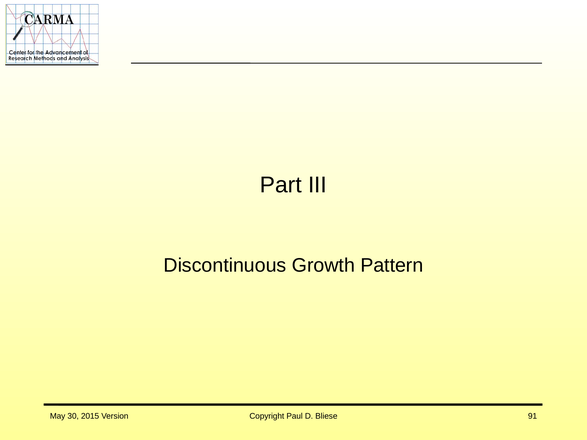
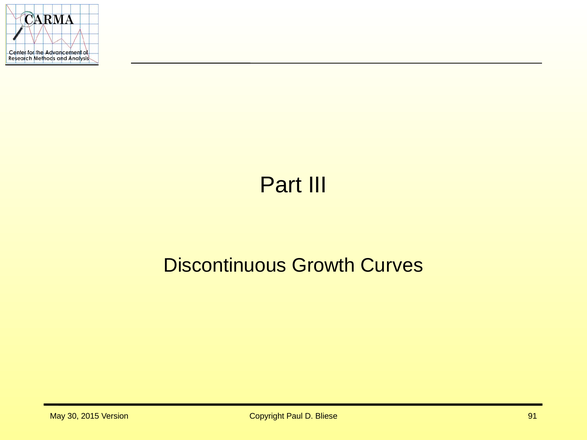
Pattern: Pattern -> Curves
